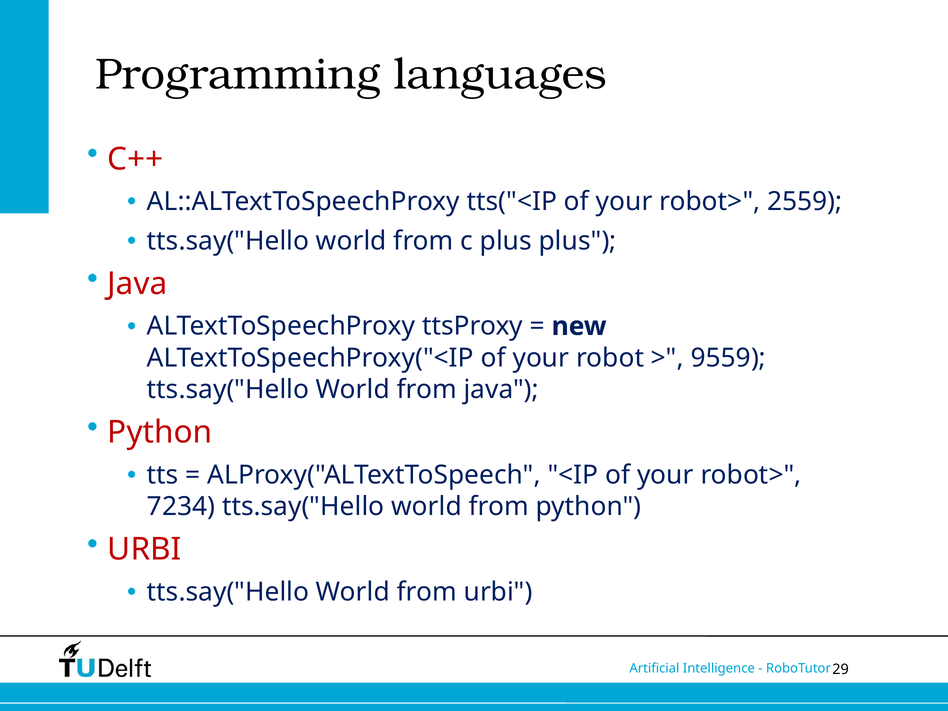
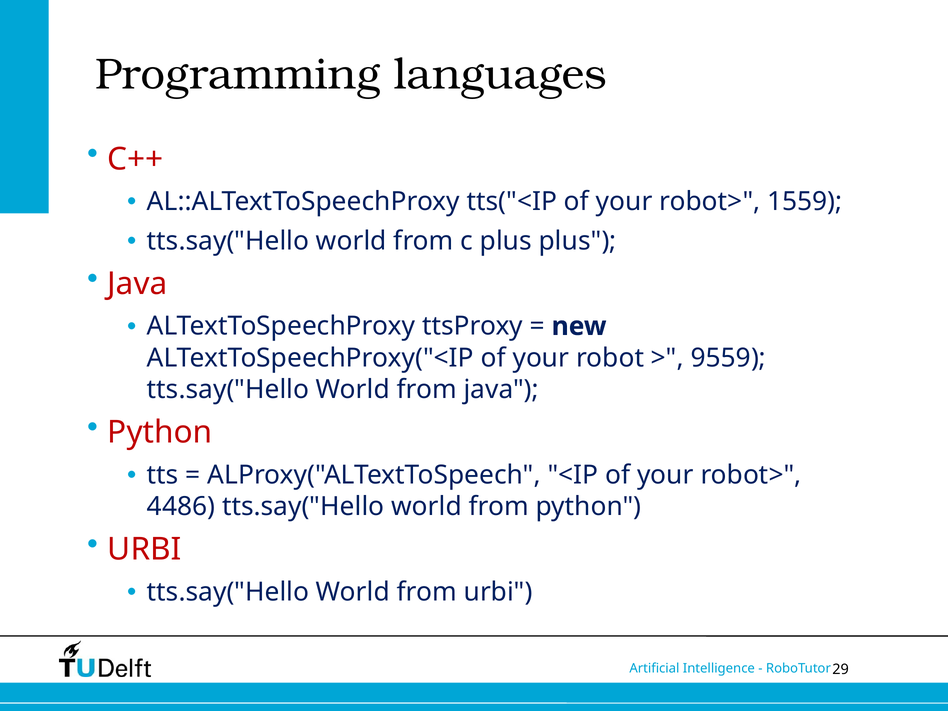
2559: 2559 -> 1559
7234: 7234 -> 4486
